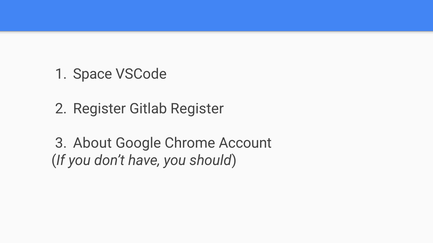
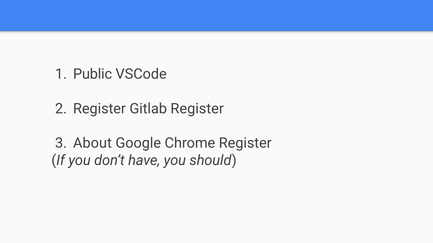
Space: Space -> Public
Chrome Account: Account -> Register
